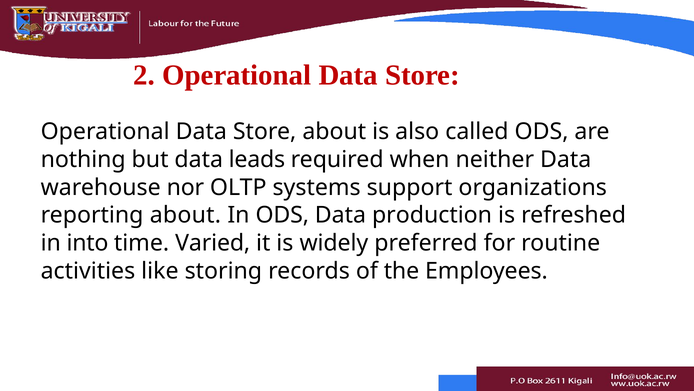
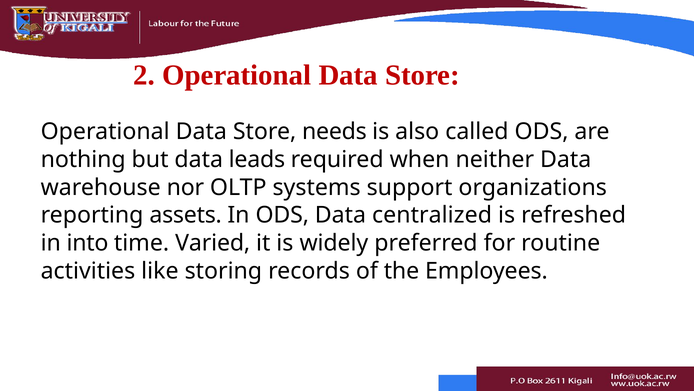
Store about: about -> needs
reporting about: about -> assets
production: production -> centralized
